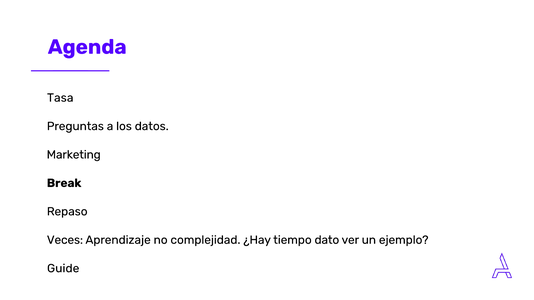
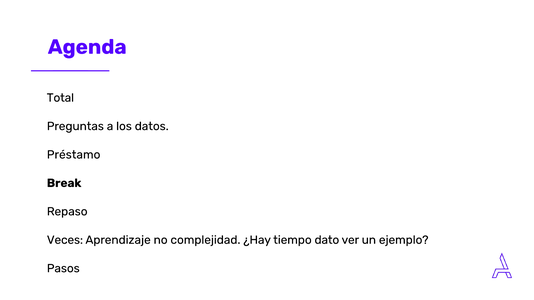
Tasa: Tasa -> Total
Marketing: Marketing -> Préstamo
Guide: Guide -> Pasos
